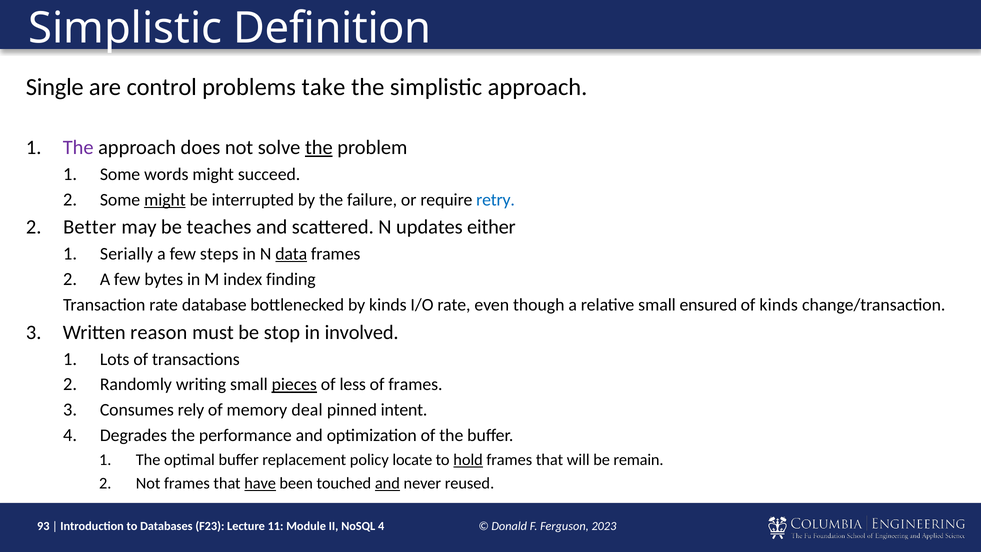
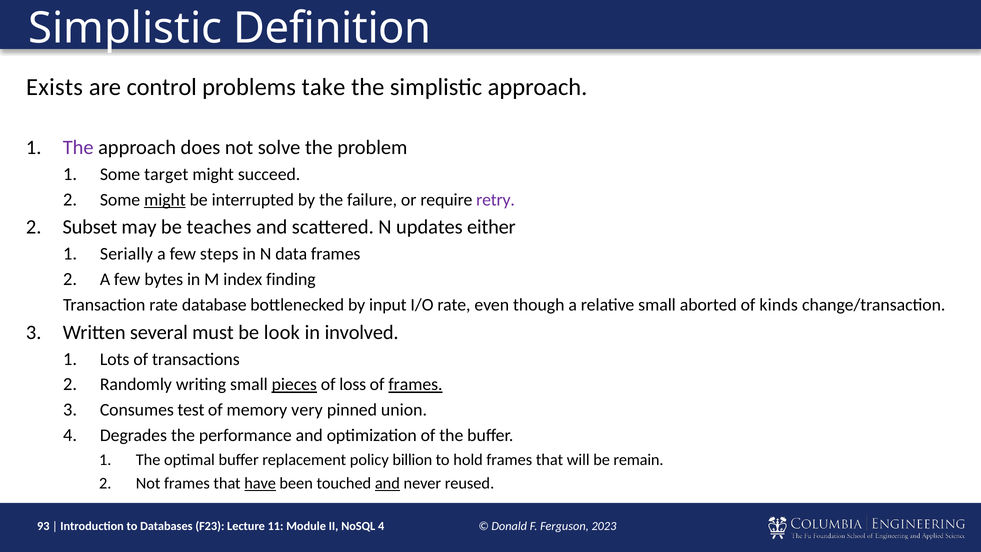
Single: Single -> Exists
the at (319, 147) underline: present -> none
words: words -> target
retry colour: blue -> purple
Better: Better -> Subset
data underline: present -> none
by kinds: kinds -> input
ensured: ensured -> aborted
reason: reason -> several
stop: stop -> look
less: less -> loss
frames at (415, 385) underline: none -> present
rely: rely -> test
deal: deal -> very
intent: intent -> union
locate: locate -> billion
hold underline: present -> none
